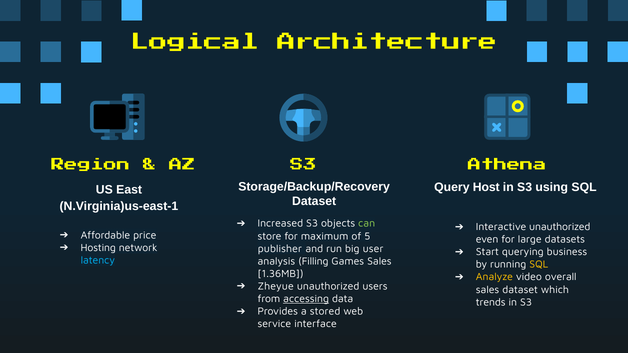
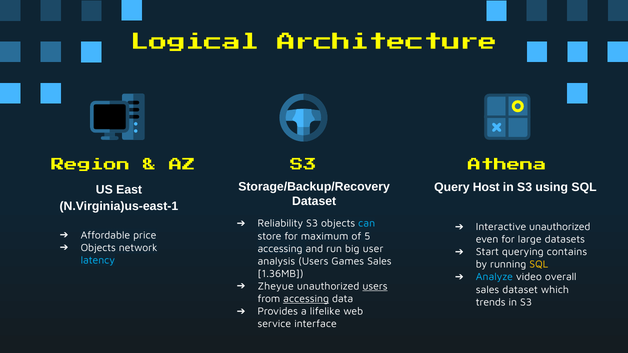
Increased: Increased -> Reliability
can colour: light green -> light blue
Hosting at (98, 248): Hosting -> Objects
publisher at (280, 249): publisher -> accessing
business: business -> contains
analysis Filling: Filling -> Users
Analyze colour: yellow -> light blue
users at (375, 286) underline: none -> present
stored: stored -> lifelike
